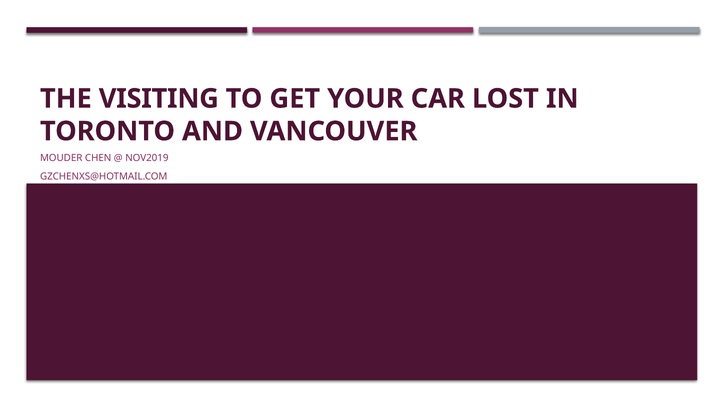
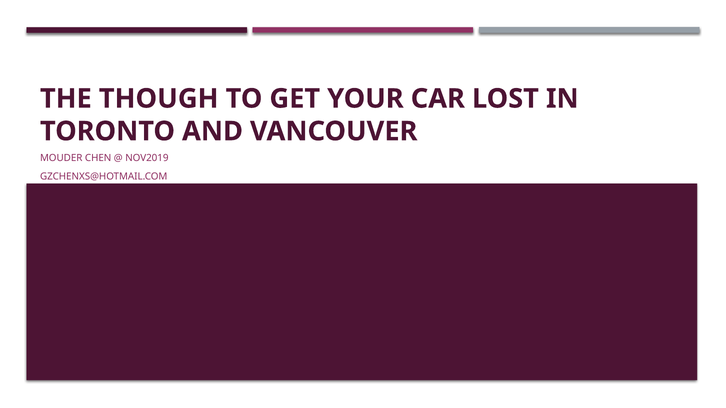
VISITING: VISITING -> THOUGH
